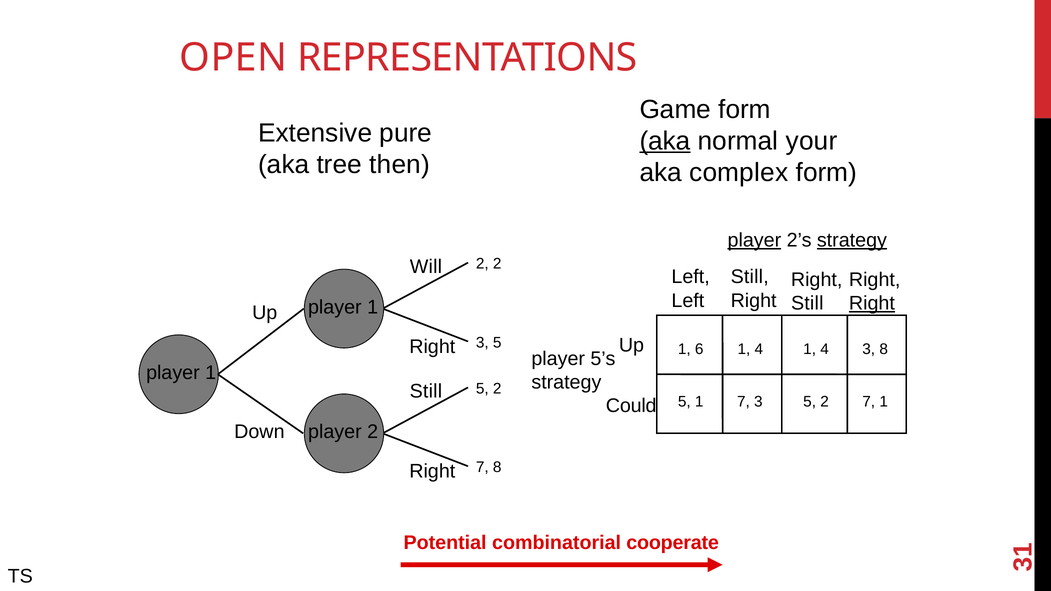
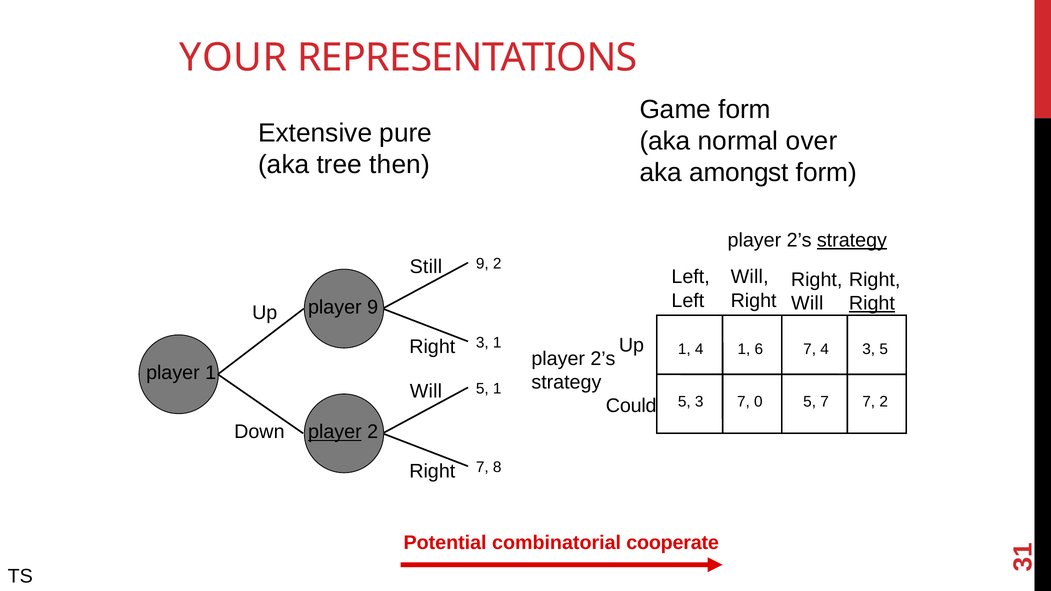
OPEN: OPEN -> YOUR
aka at (665, 141) underline: present -> none
your: your -> over
complex: complex -> amongst
player at (754, 240) underline: present -> none
2 at (482, 264): 2 -> 9
Will: Will -> Still
Still at (750, 277): Still -> Will
Still at (807, 303): Still -> Will
1 at (373, 307): 1 -> 9
5 at (497, 343): 5 -> 1
1 6: 6 -> 4
4 at (759, 349): 4 -> 6
1 at (810, 349): 1 -> 7
3 8: 8 -> 5
5’s at (603, 359): 5’s -> 2’s
2 at (497, 389): 2 -> 1
Still at (426, 391): Still -> Will
5 1: 1 -> 3
7 3: 3 -> 0
2 at (825, 402): 2 -> 7
7 1: 1 -> 2
player at (335, 432) underline: none -> present
